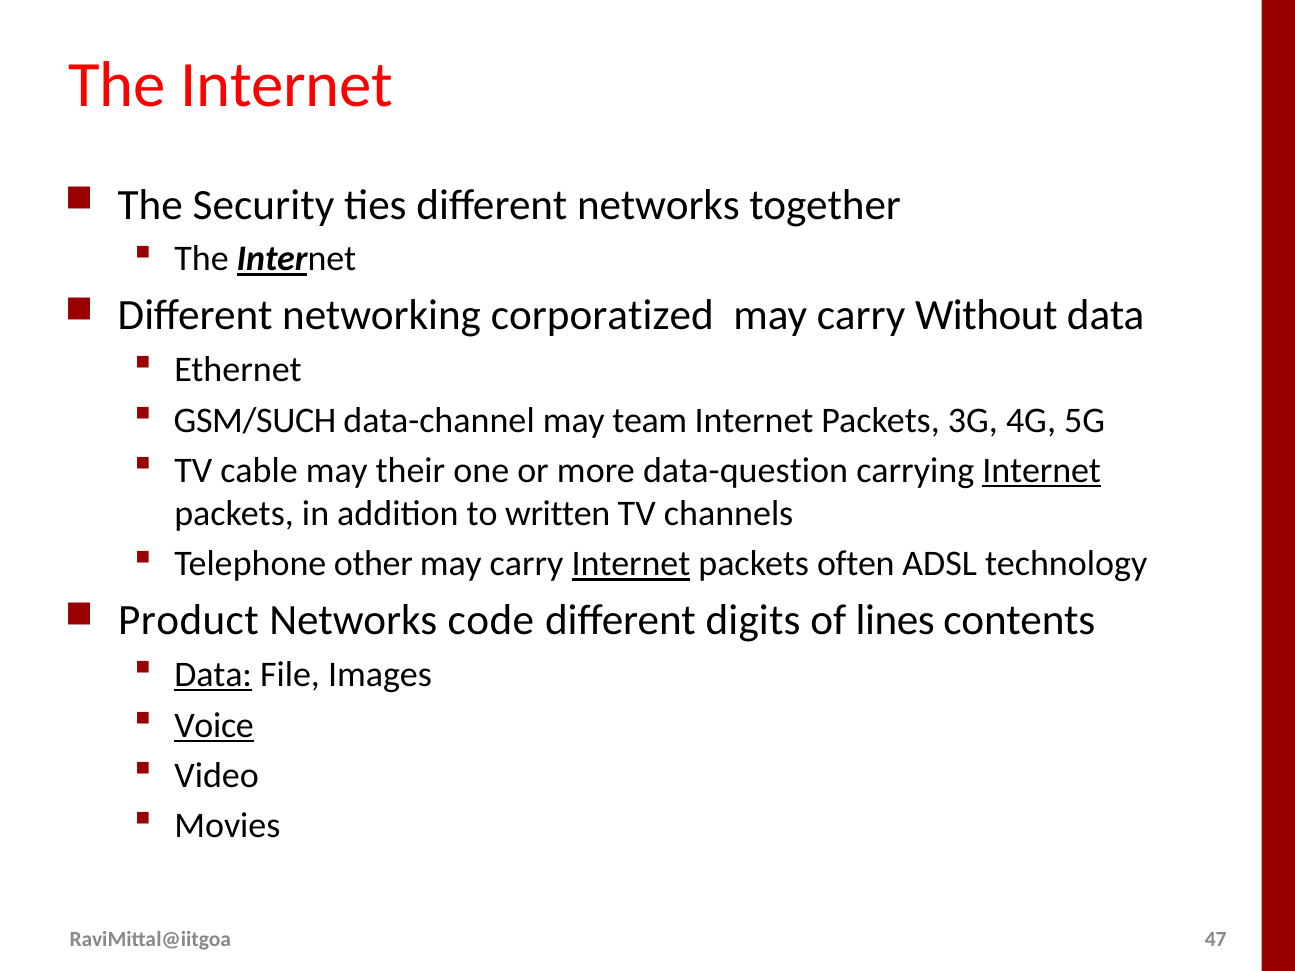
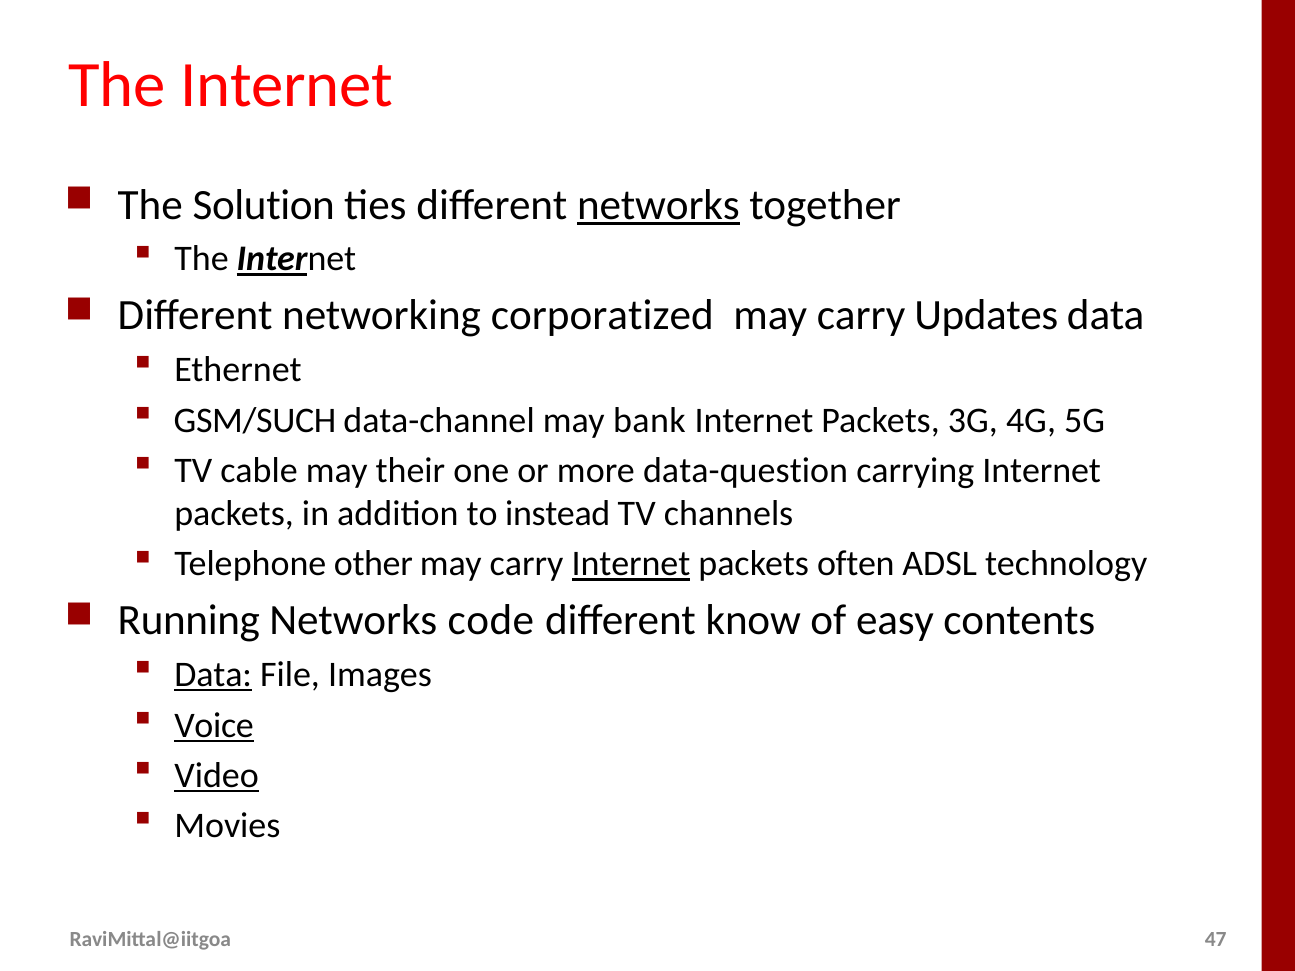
Security: Security -> Solution
networks at (658, 205) underline: none -> present
Without: Without -> Updates
team: team -> bank
Internet at (1042, 471) underline: present -> none
written: written -> instead
Product: Product -> Running
digits: digits -> know
lines: lines -> easy
Video underline: none -> present
